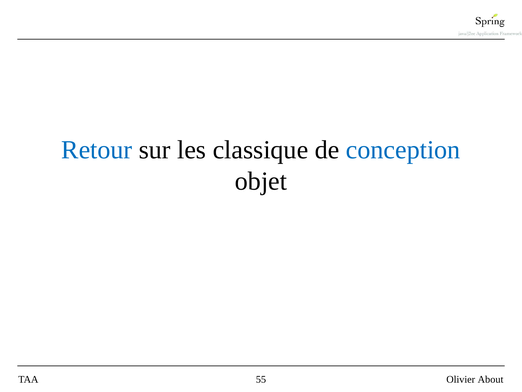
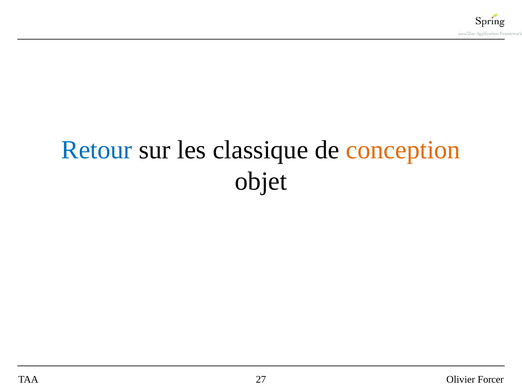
conception colour: blue -> orange
55: 55 -> 27
About: About -> Forcer
